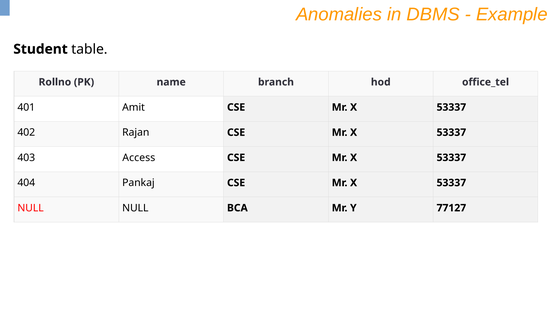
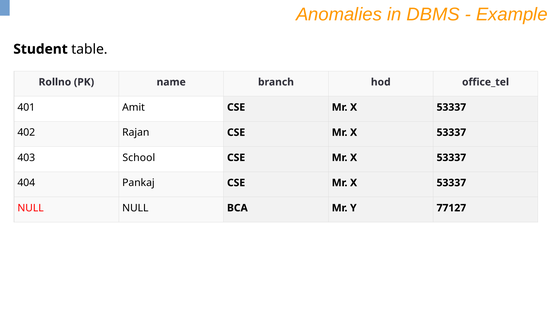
Access: Access -> School
